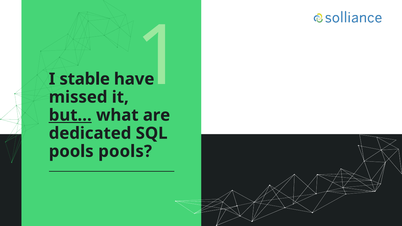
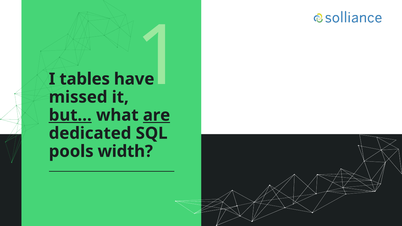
stable: stable -> tables
are underline: none -> present
pools pools: pools -> width
